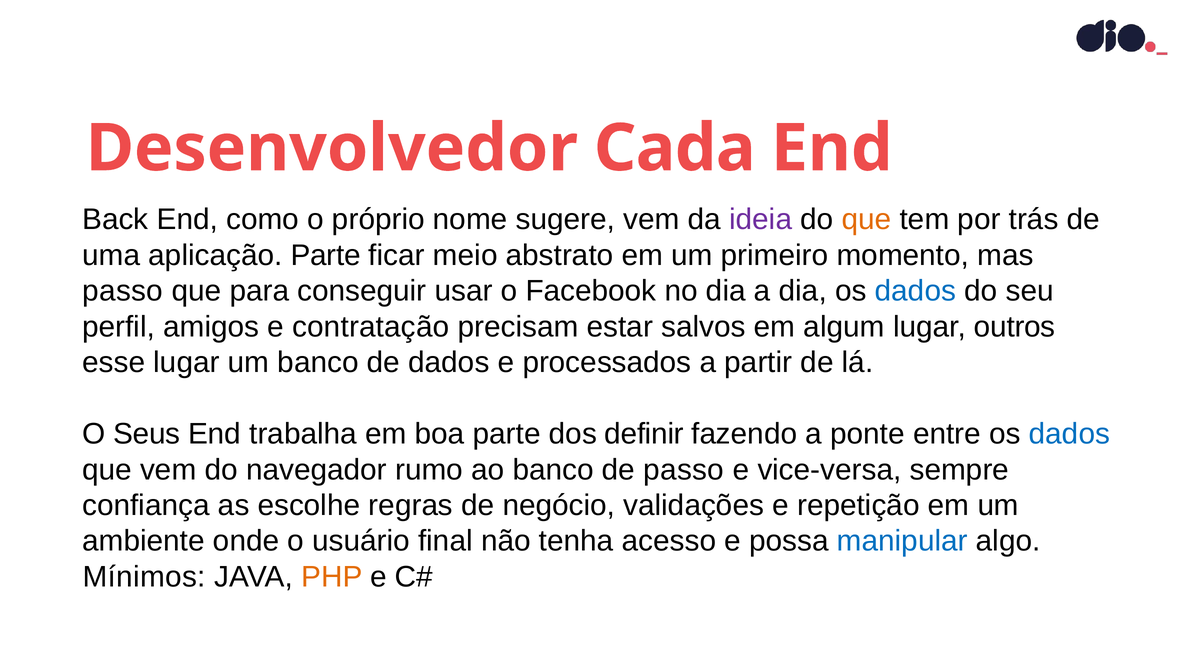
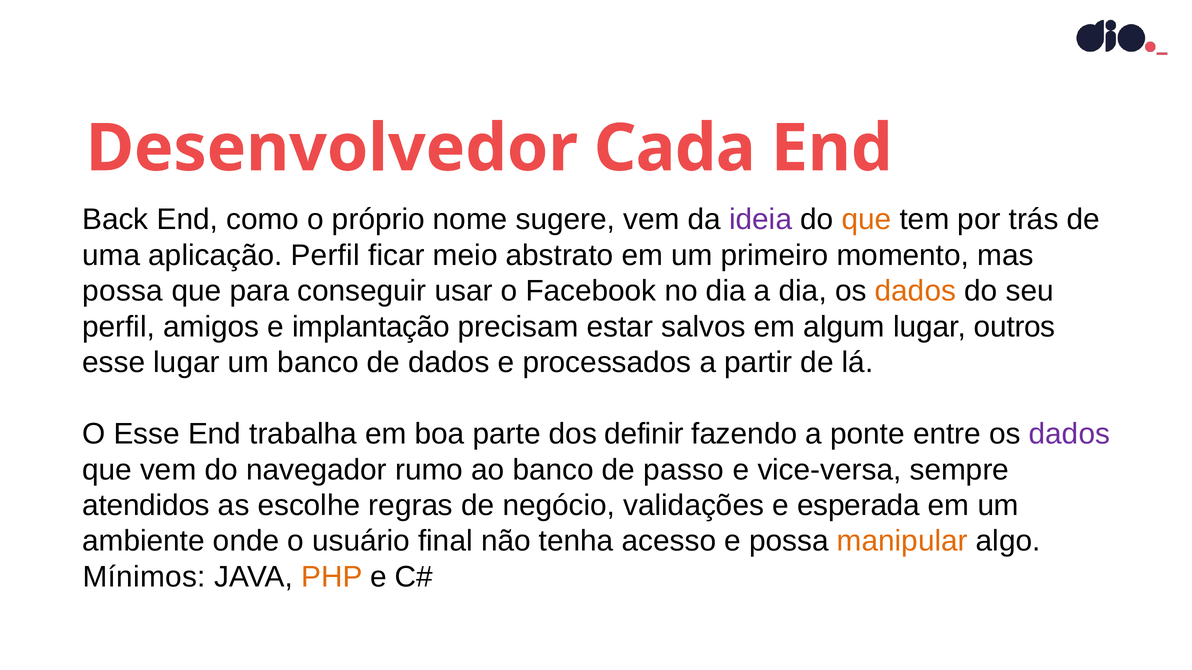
aplicação Parte: Parte -> Perfil
passo at (123, 291): passo -> possa
dados at (915, 291) colour: blue -> orange
contratação: contratação -> implantação
O Seus: Seus -> Esse
dados at (1069, 434) colour: blue -> purple
confiança: confiança -> atendidos
repetição: repetição -> esperada
manipular colour: blue -> orange
